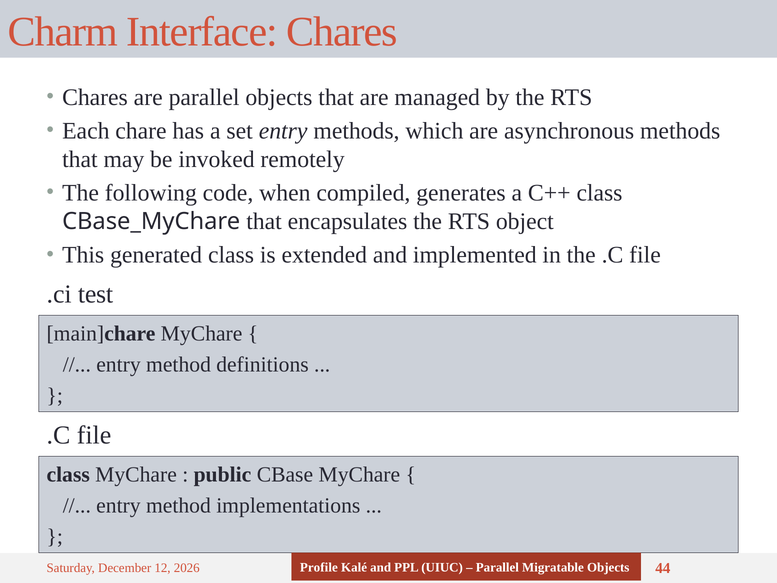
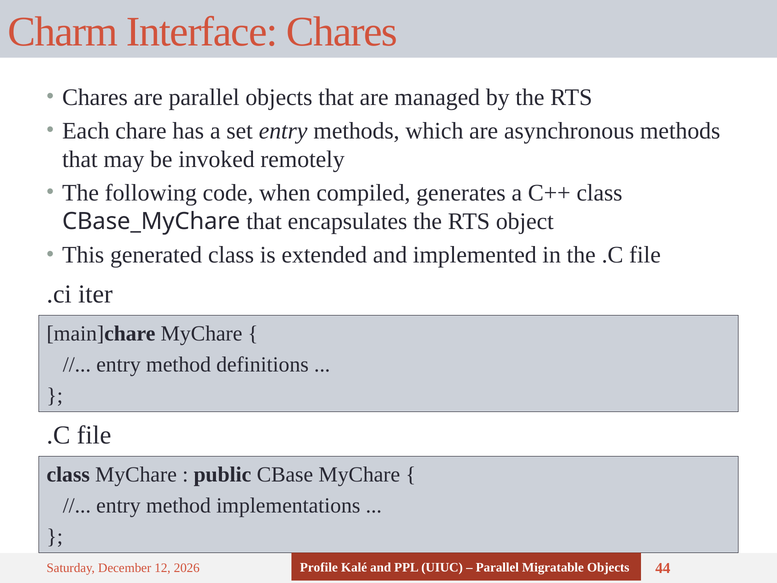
test: test -> iter
